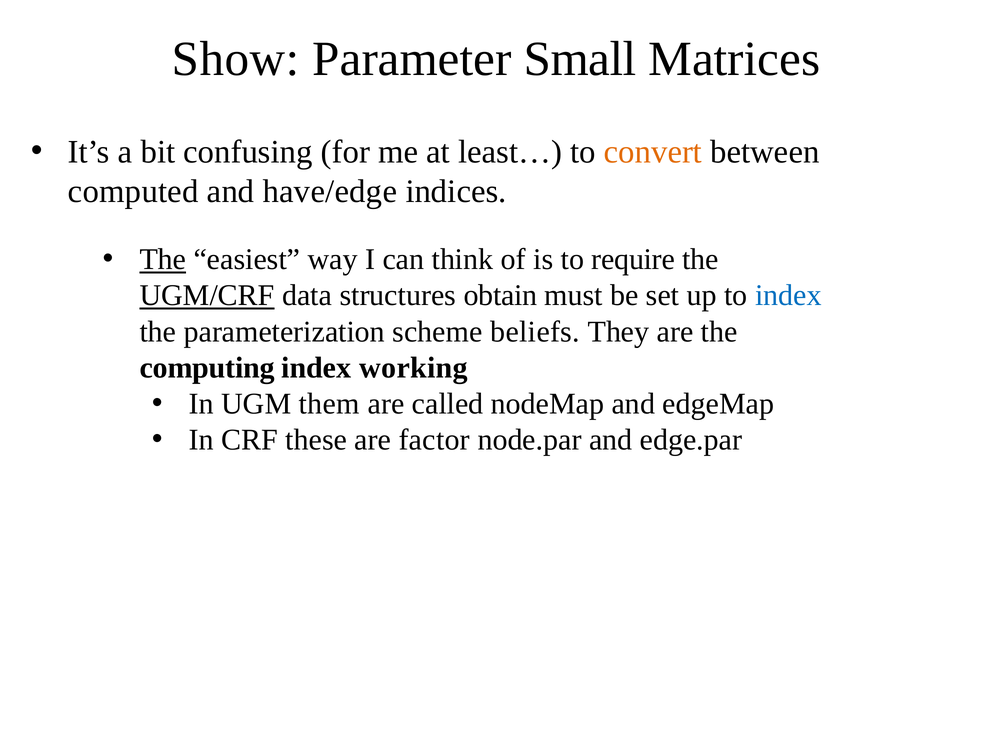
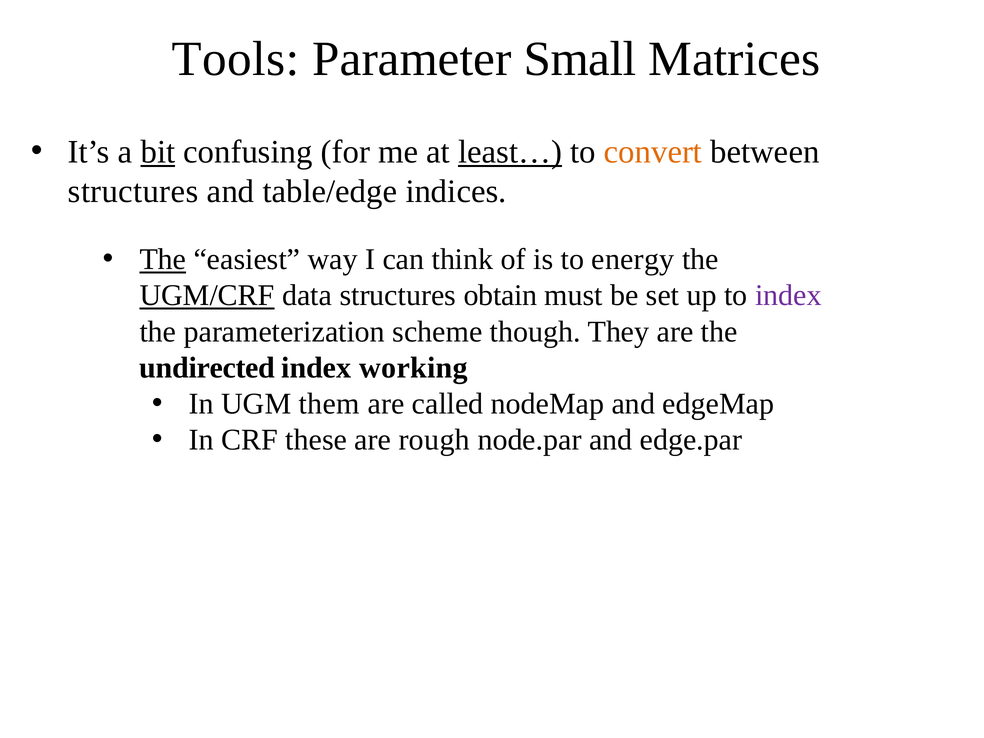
Show: Show -> Tools
bit underline: none -> present
least… underline: none -> present
computed at (133, 191): computed -> structures
have/edge: have/edge -> table/edge
require: require -> energy
index at (788, 296) colour: blue -> purple
beliefs: beliefs -> though
computing: computing -> undirected
factor: factor -> rough
